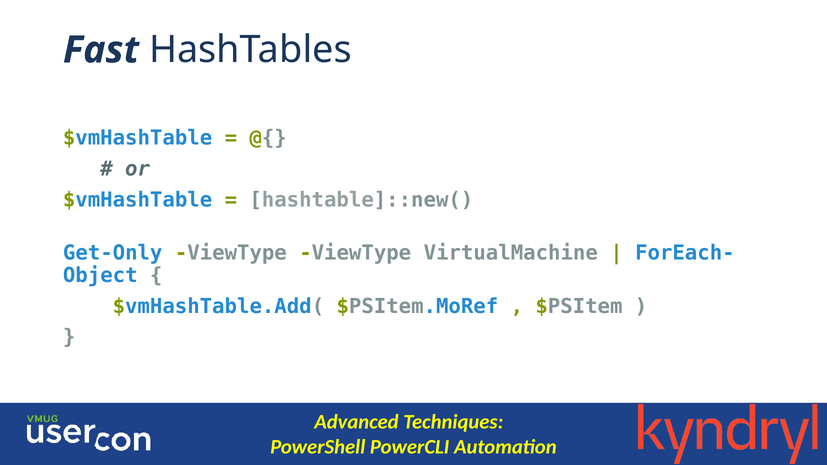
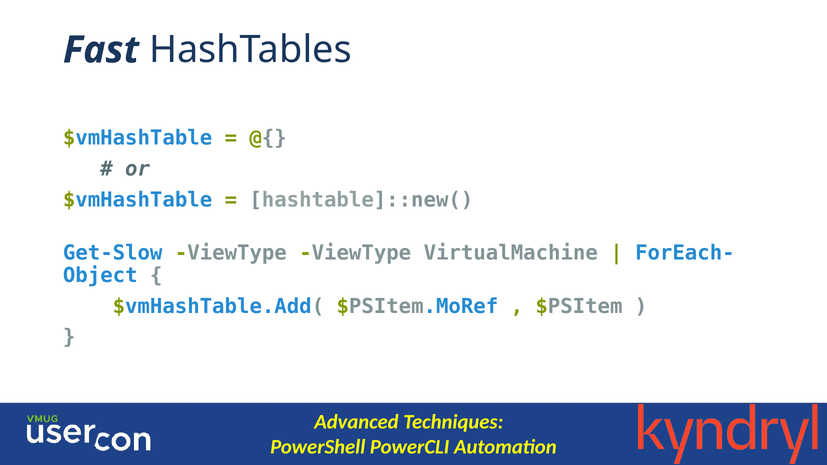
Get-Only: Get-Only -> Get-Slow
